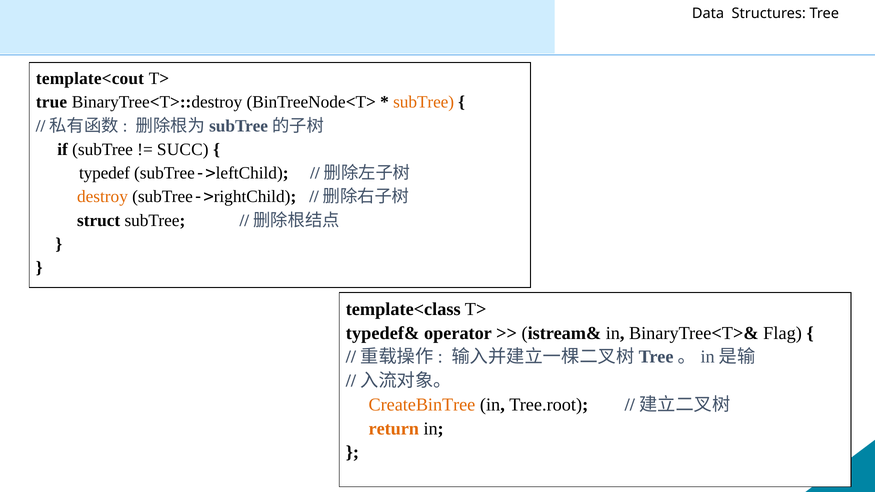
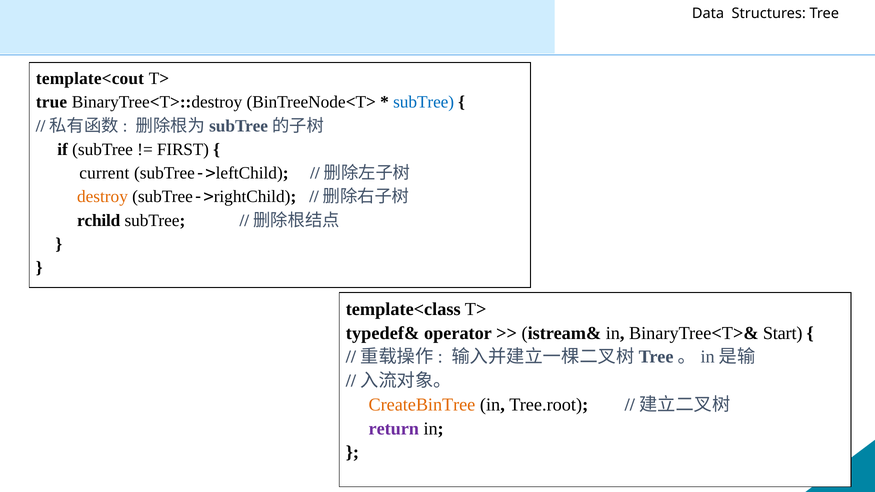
subTree at (424, 102) colour: orange -> blue
SUCC: SUCC -> FIRST
typedef: typedef -> current
struct: struct -> rchild
Flag: Flag -> Start
return colour: orange -> purple
